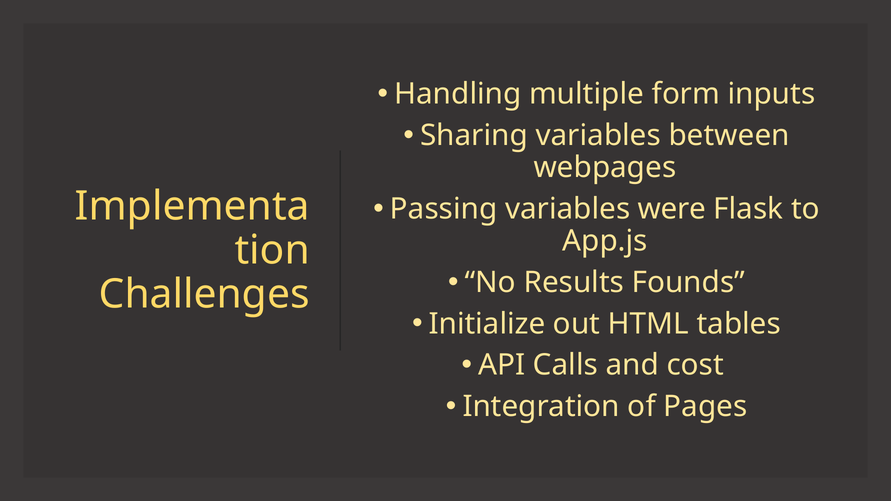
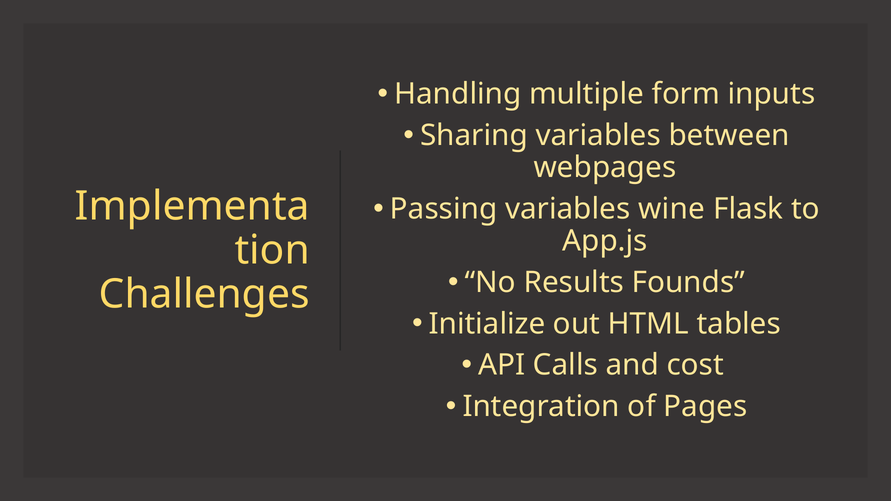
were: were -> wine
